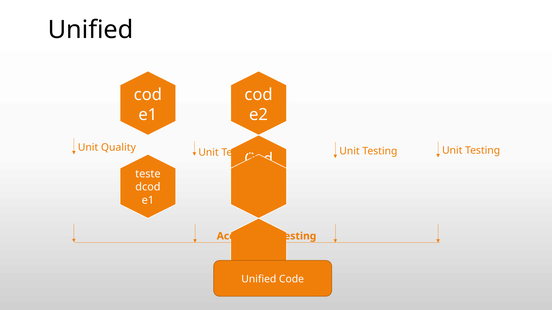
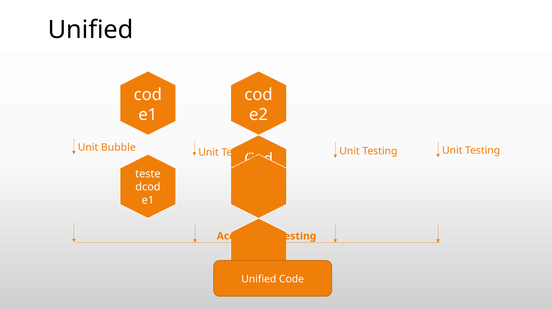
Quality: Quality -> Bubble
